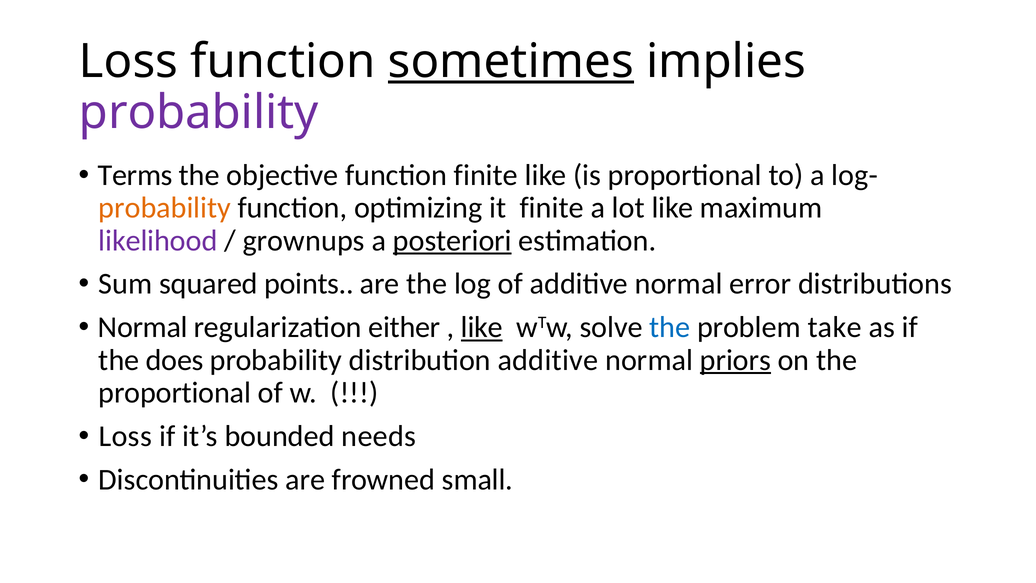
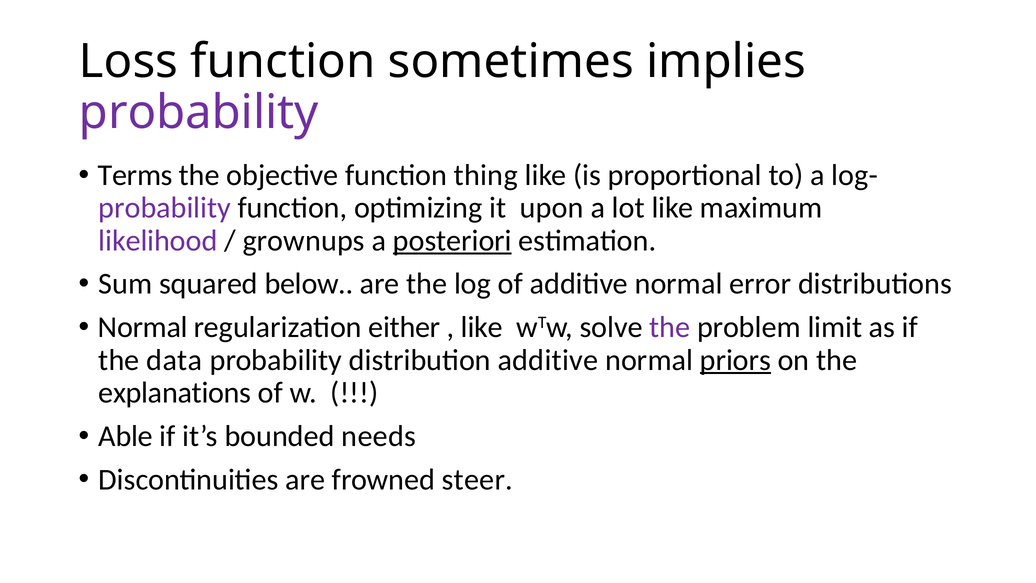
sometimes underline: present -> none
function finite: finite -> thing
probability at (165, 208) colour: orange -> purple
it finite: finite -> upon
points: points -> below
like at (482, 327) underline: present -> none
the at (670, 327) colour: blue -> purple
take: take -> limit
does: does -> data
proportional at (175, 393): proportional -> explanations
Loss at (125, 436): Loss -> Able
small: small -> steer
